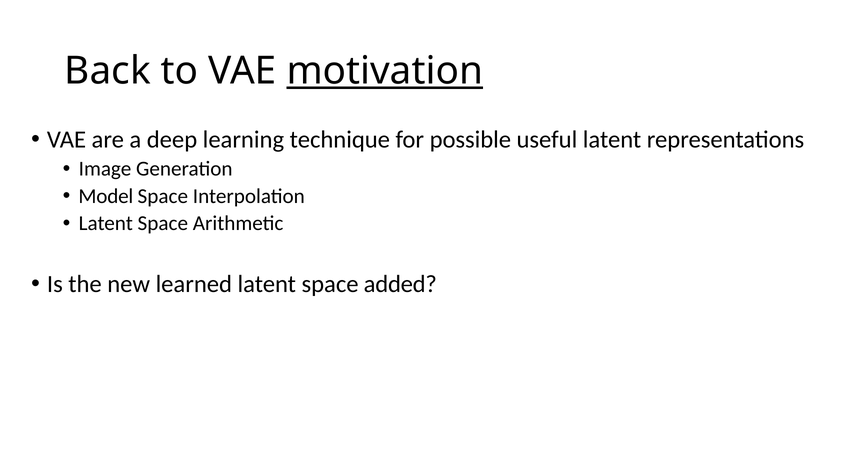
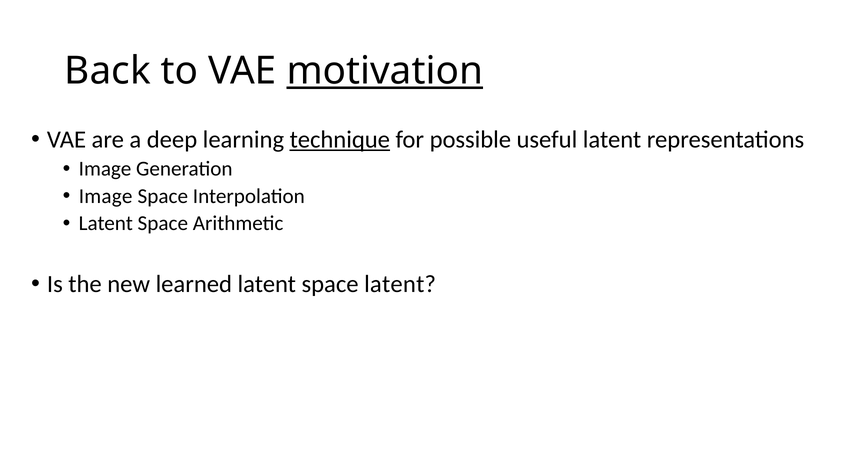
technique underline: none -> present
Model at (106, 196): Model -> Image
space added: added -> latent
